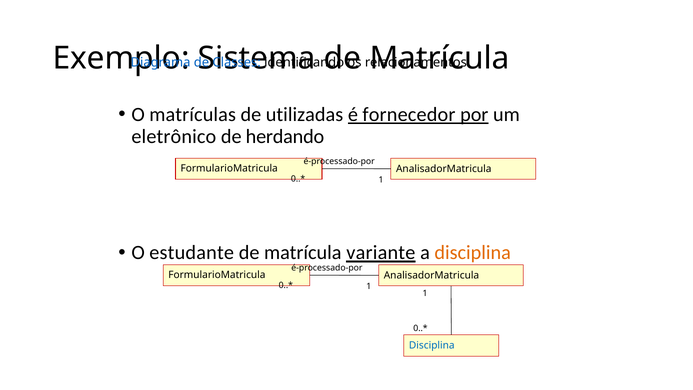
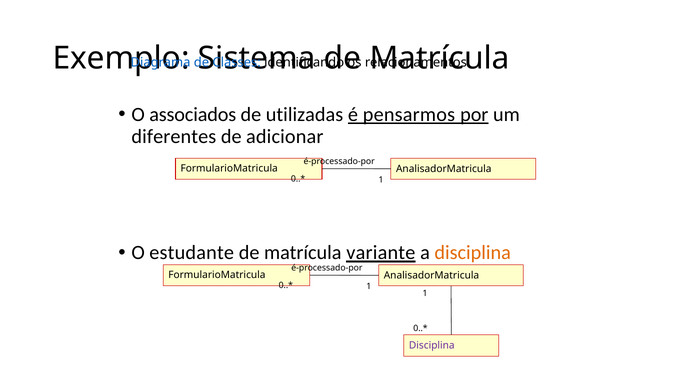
matrículas: matrículas -> associados
fornecedor: fornecedor -> pensarmos
eletrônico: eletrônico -> diferentes
herdando: herdando -> adicionar
Disciplina at (432, 345) colour: blue -> purple
